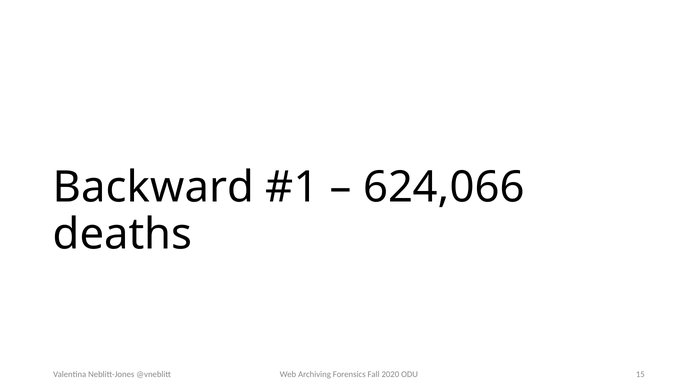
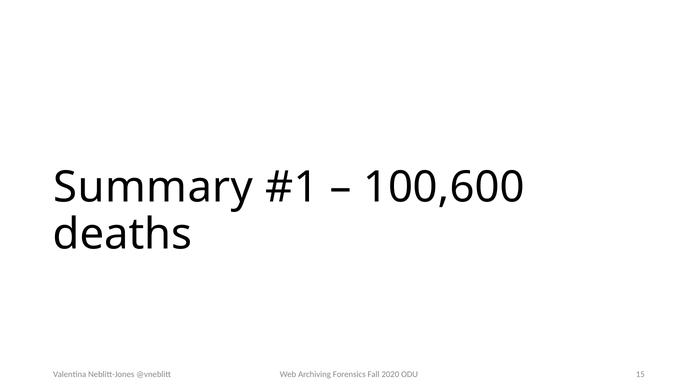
Backward: Backward -> Summary
624,066: 624,066 -> 100,600
